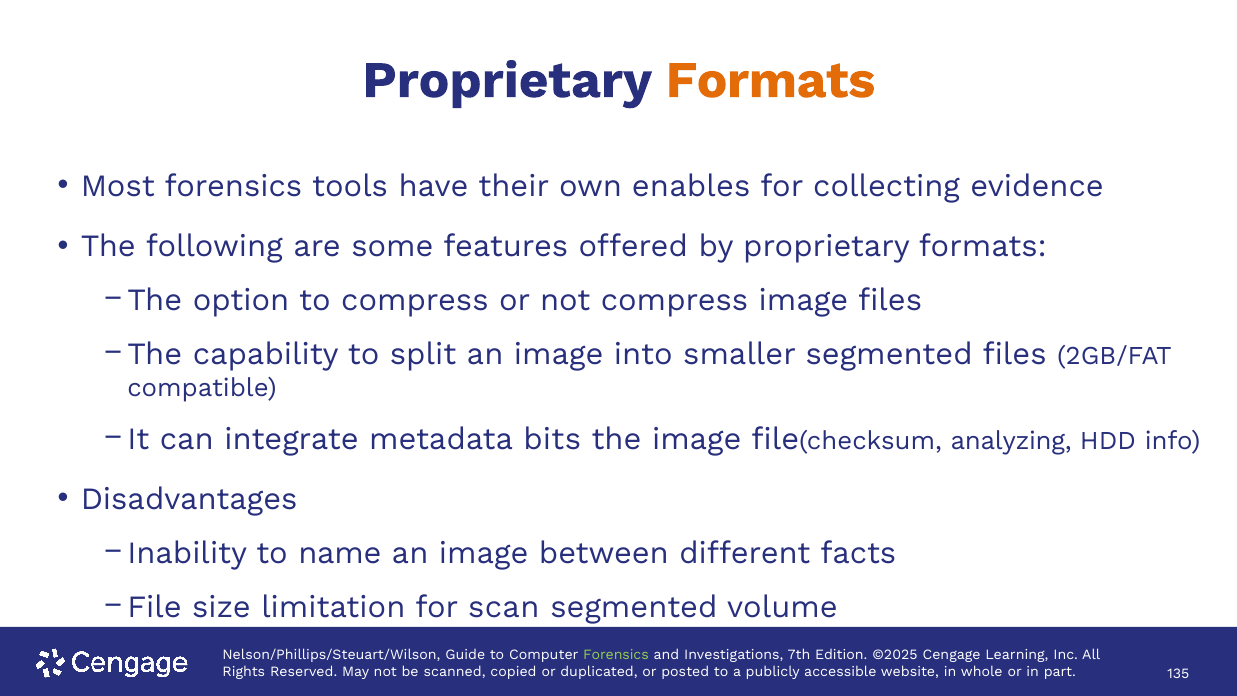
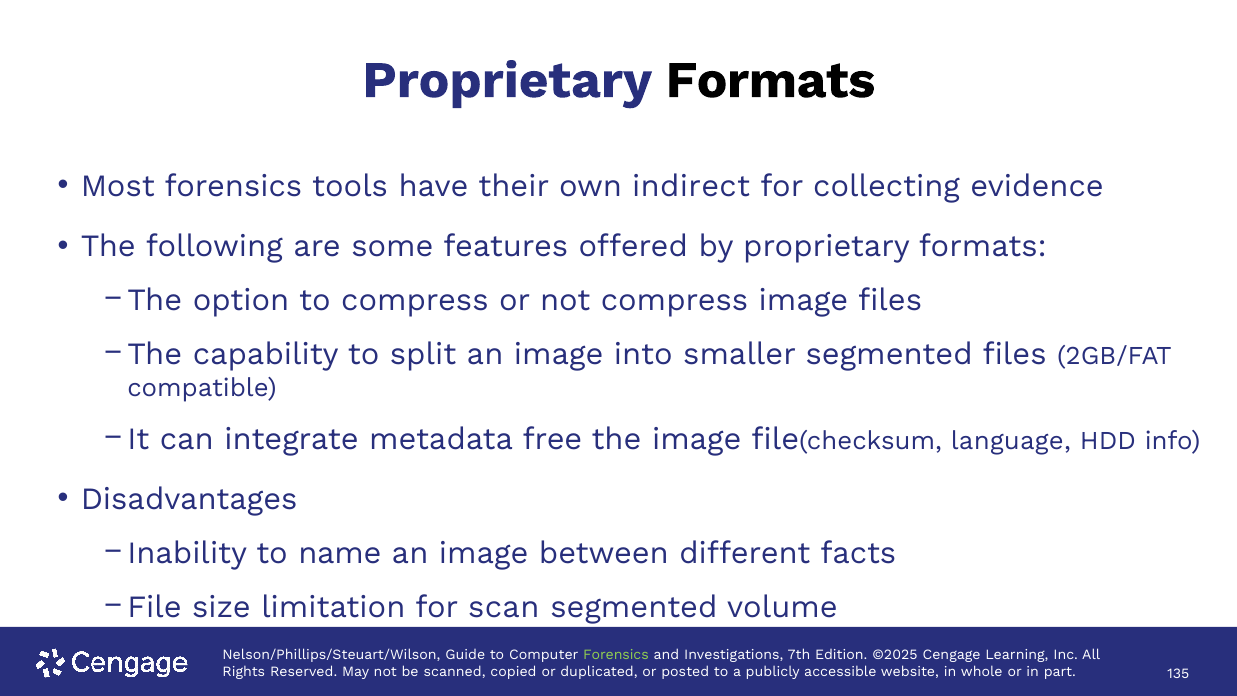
Formats at (771, 80) colour: orange -> black
enables: enables -> indirect
bits: bits -> free
analyzing: analyzing -> language
